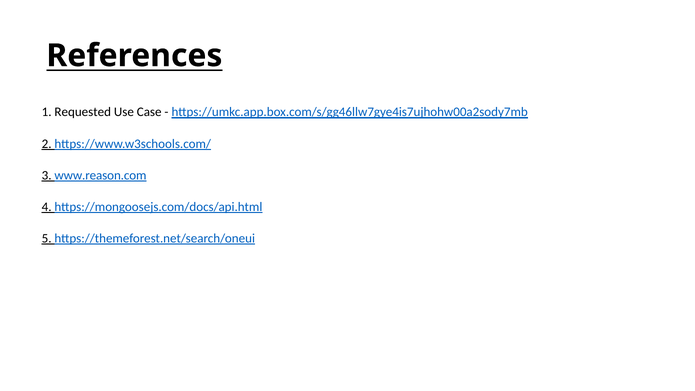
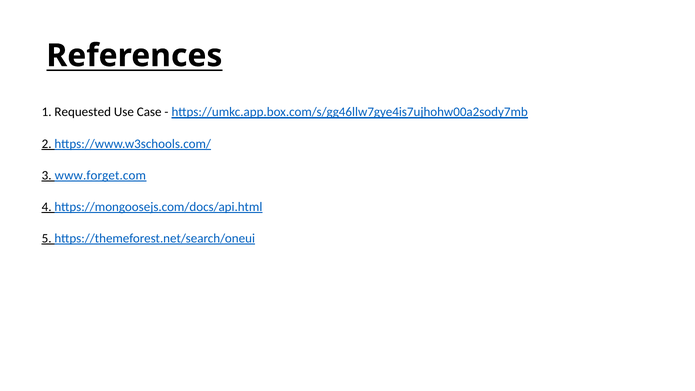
www.reason.com: www.reason.com -> www.forget.com
